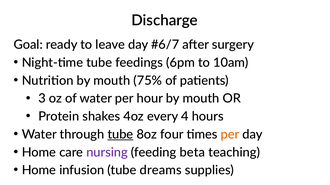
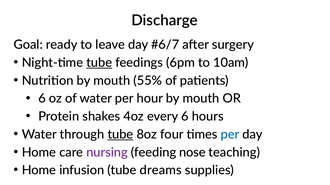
tube at (99, 63) underline: none -> present
75%: 75% -> 55%
3 at (42, 99): 3 -> 6
every 4: 4 -> 6
per at (230, 135) colour: orange -> blue
beta: beta -> nose
